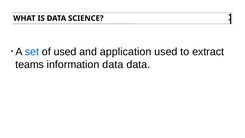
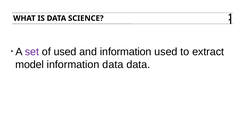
set colour: blue -> purple
and application: application -> information
teams: teams -> model
